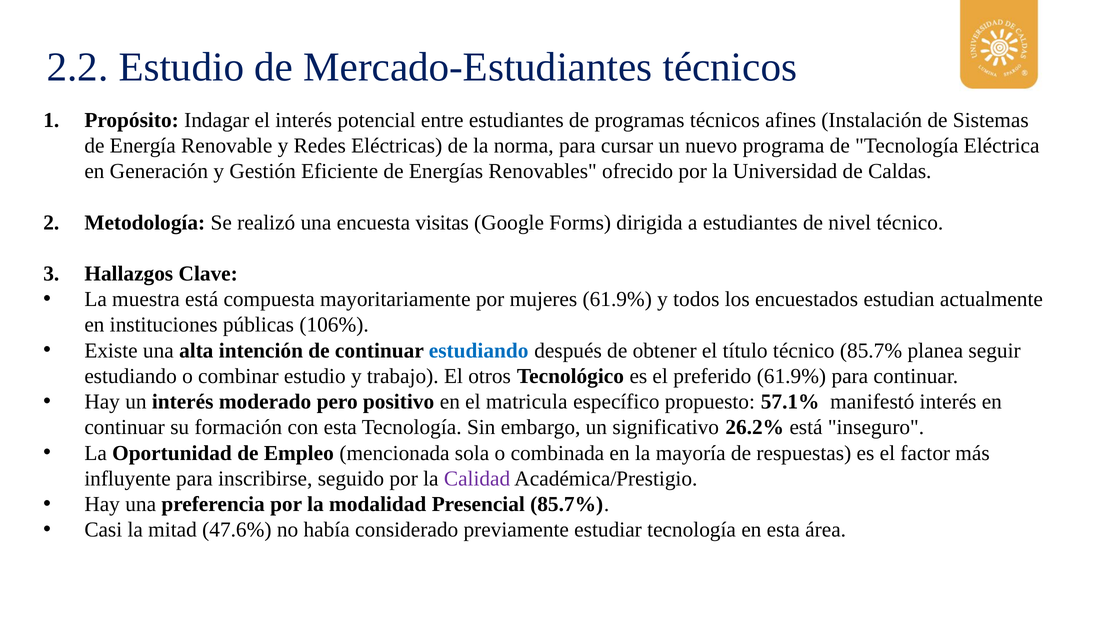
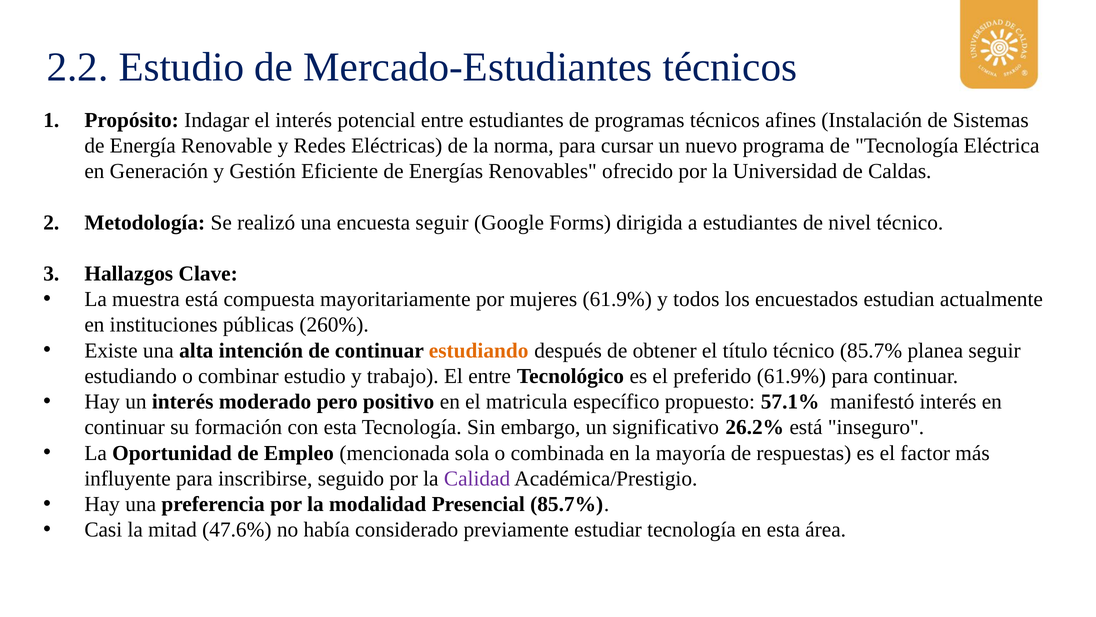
encuesta visitas: visitas -> seguir
106%: 106% -> 260%
estudiando at (479, 350) colour: blue -> orange
El otros: otros -> entre
